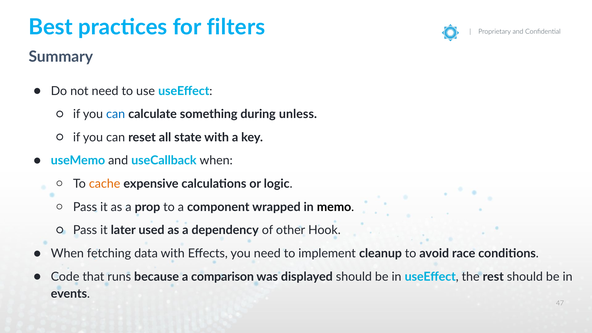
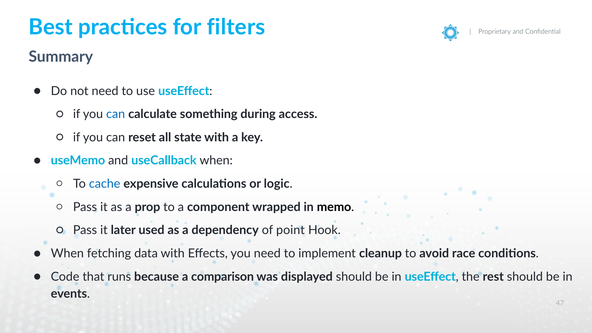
unless: unless -> access
cache colour: orange -> blue
other: other -> point
